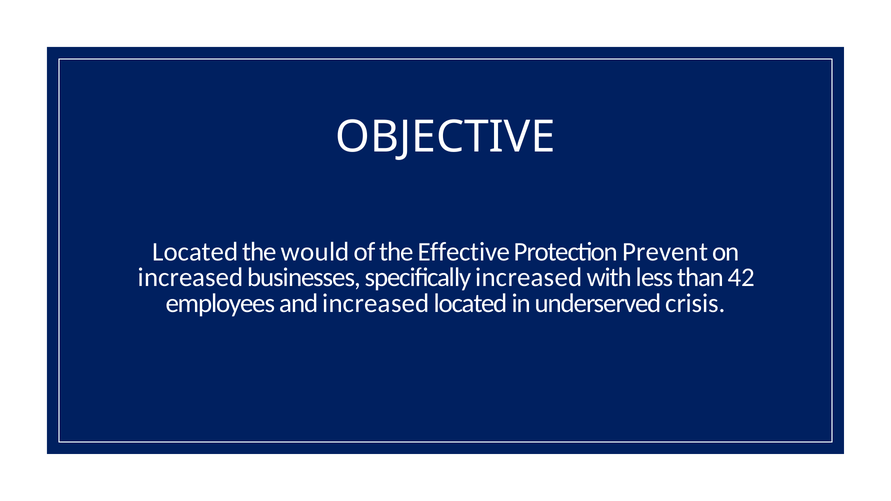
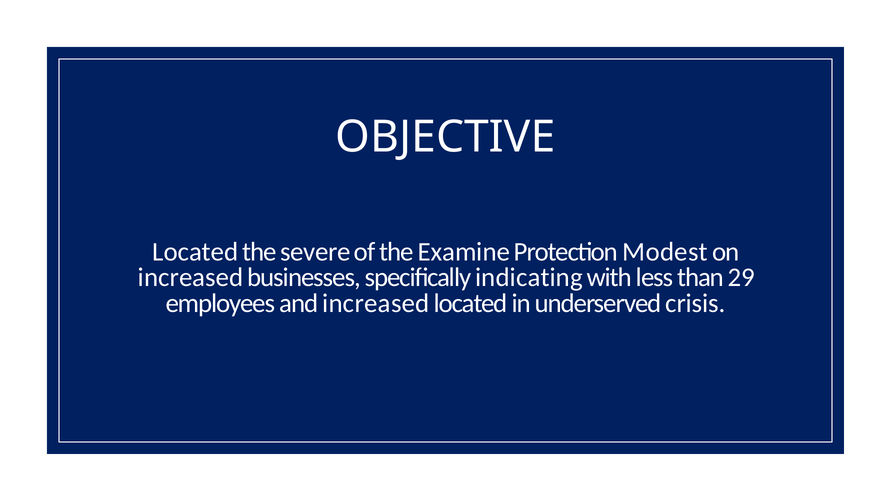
would: would -> severe
Effective: Effective -> Examine
Prevent: Prevent -> Modest
specifically increased: increased -> indicating
42: 42 -> 29
